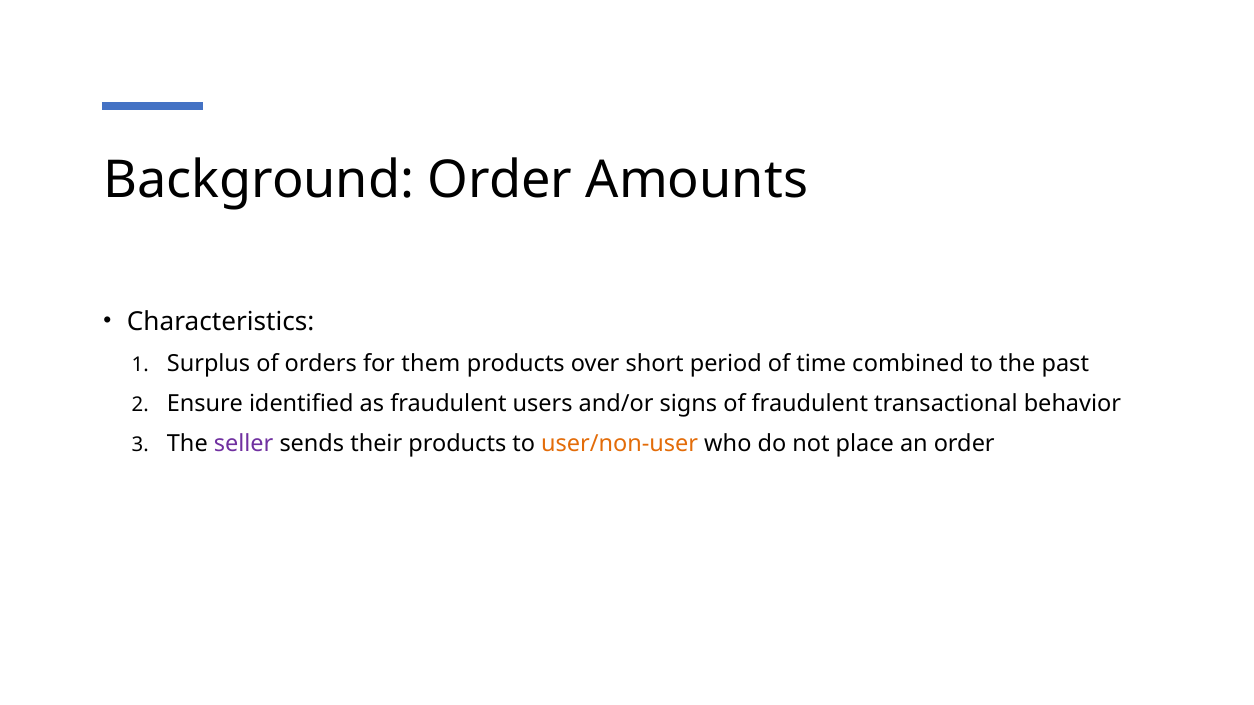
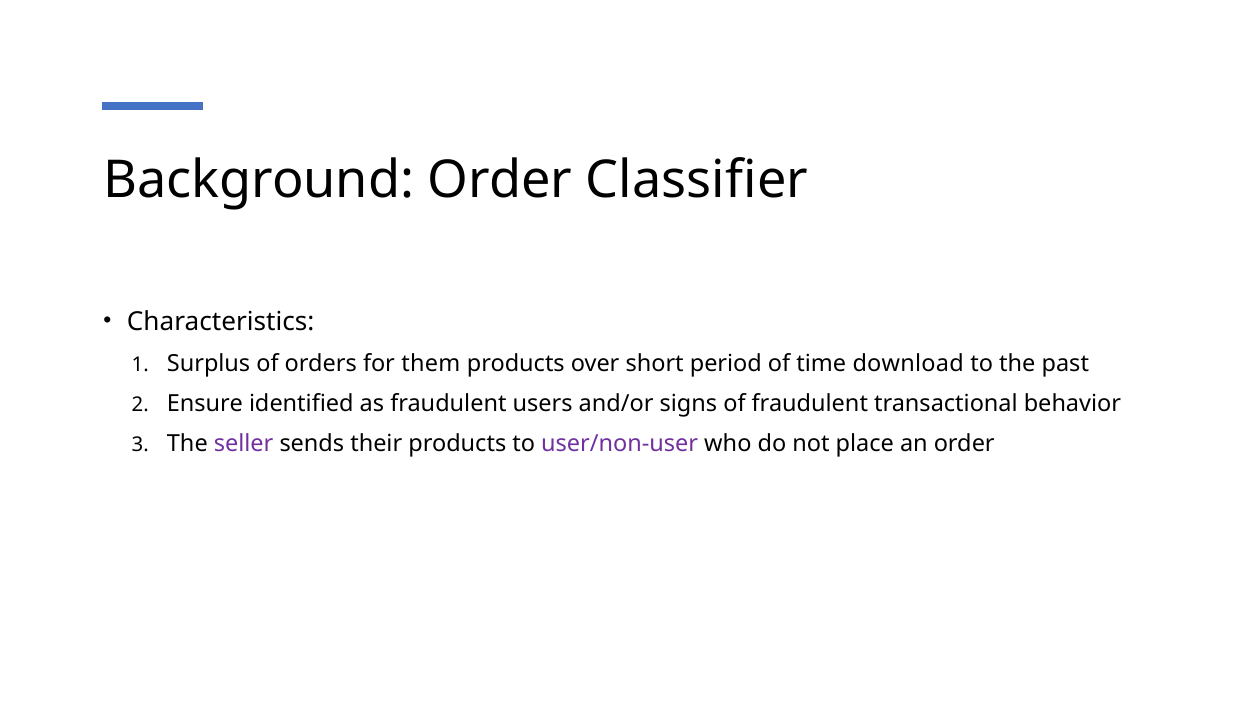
Amounts: Amounts -> Classifier
combined: combined -> download
user/non-user colour: orange -> purple
